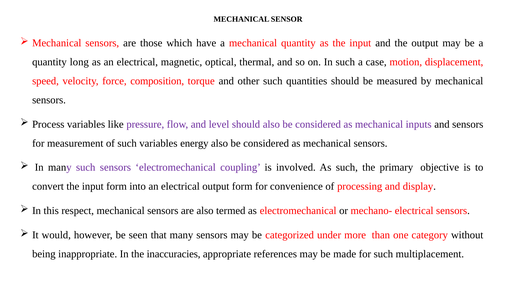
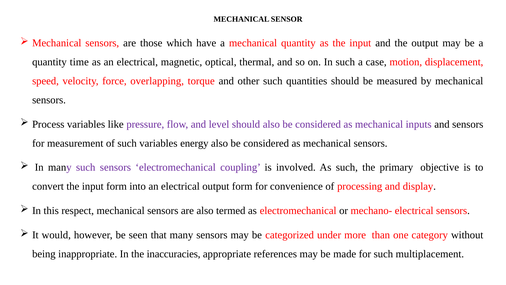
long: long -> time
composition: composition -> overlapping
